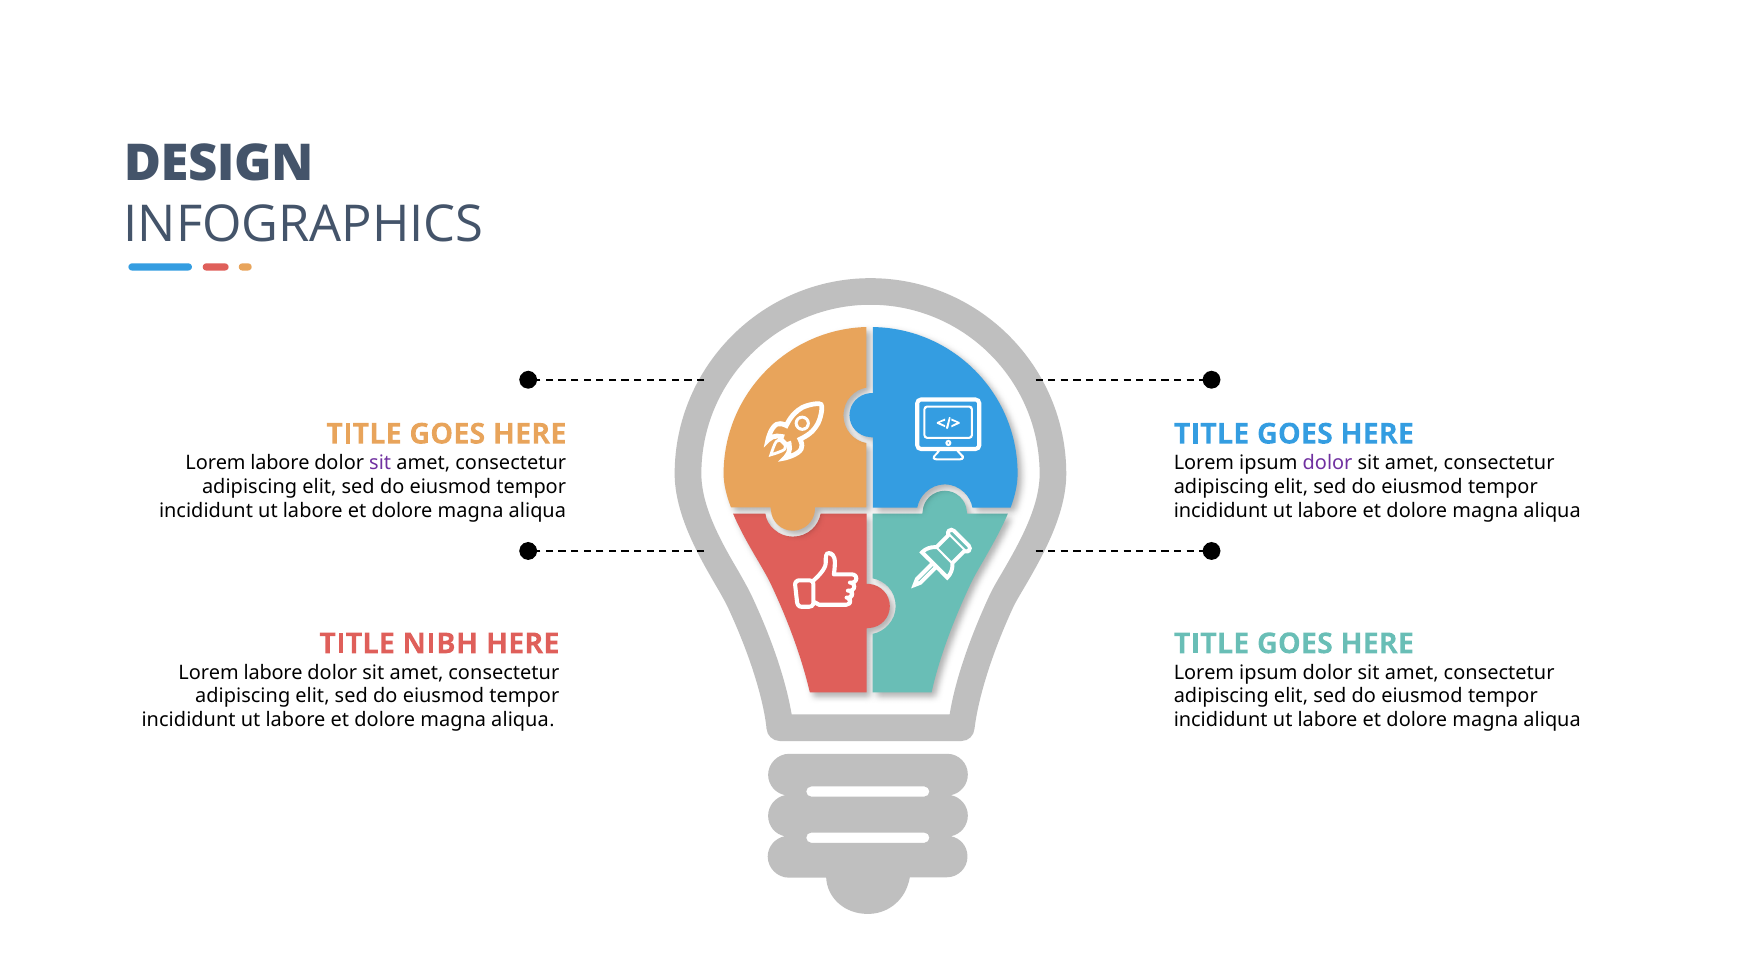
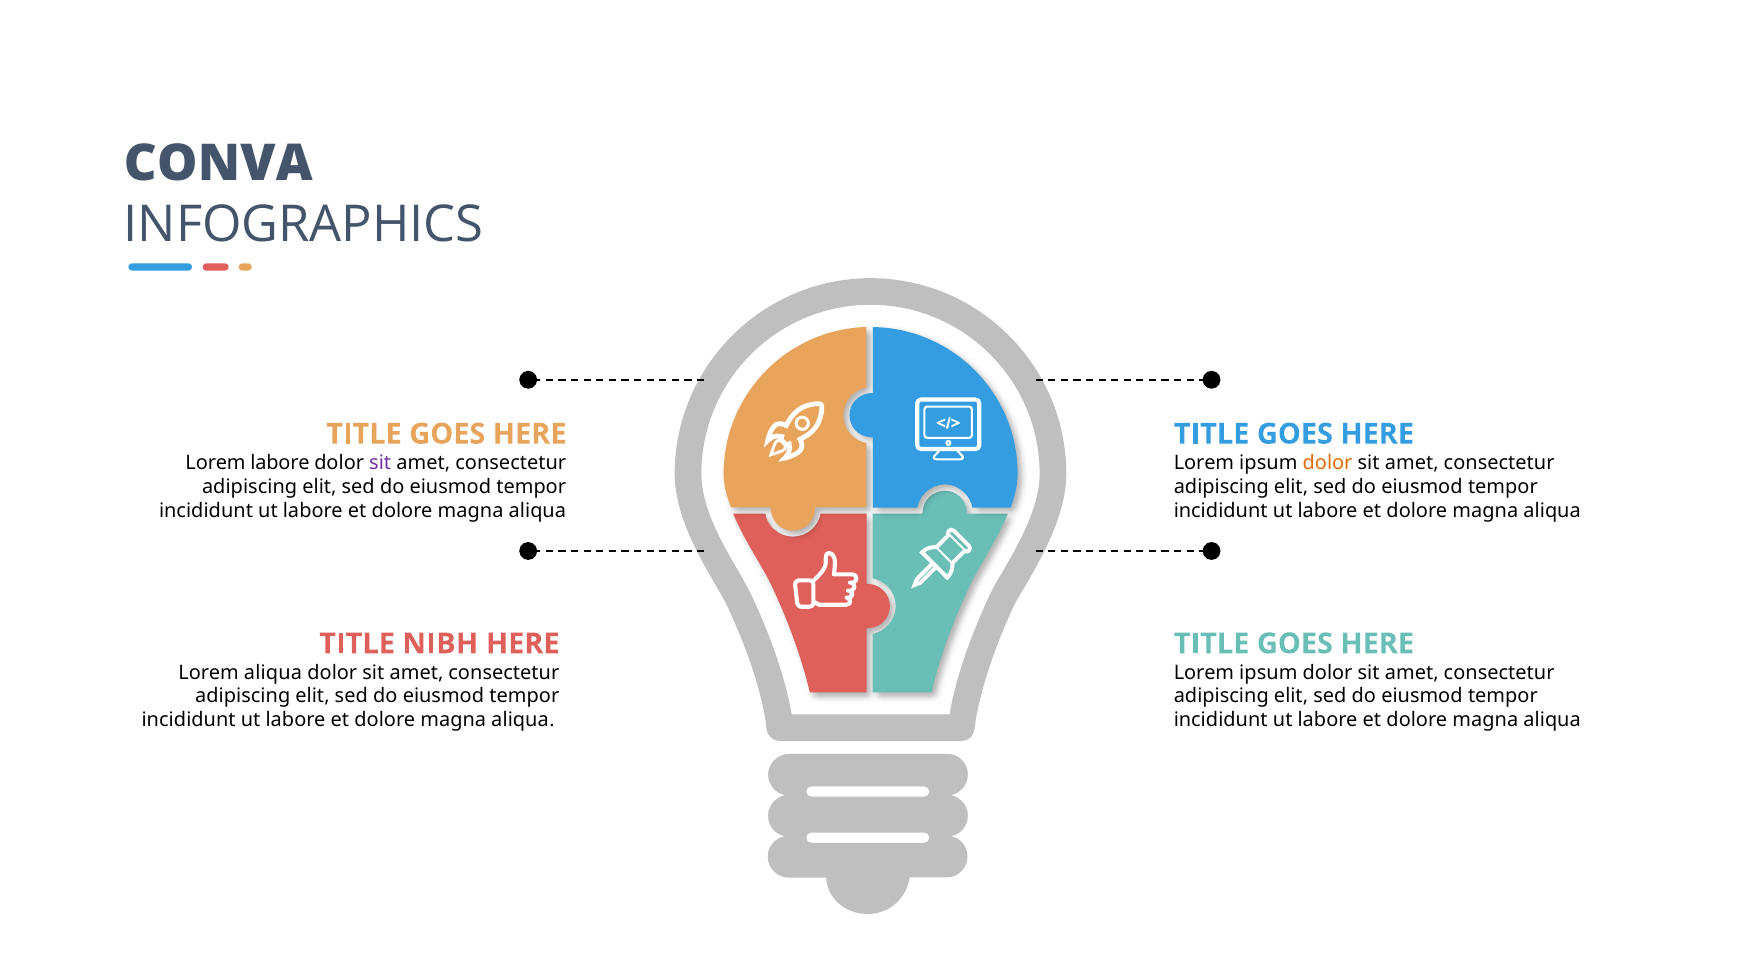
DESIGN: DESIGN -> CONVA
dolor at (1328, 463) colour: purple -> orange
labore at (273, 673): labore -> aliqua
